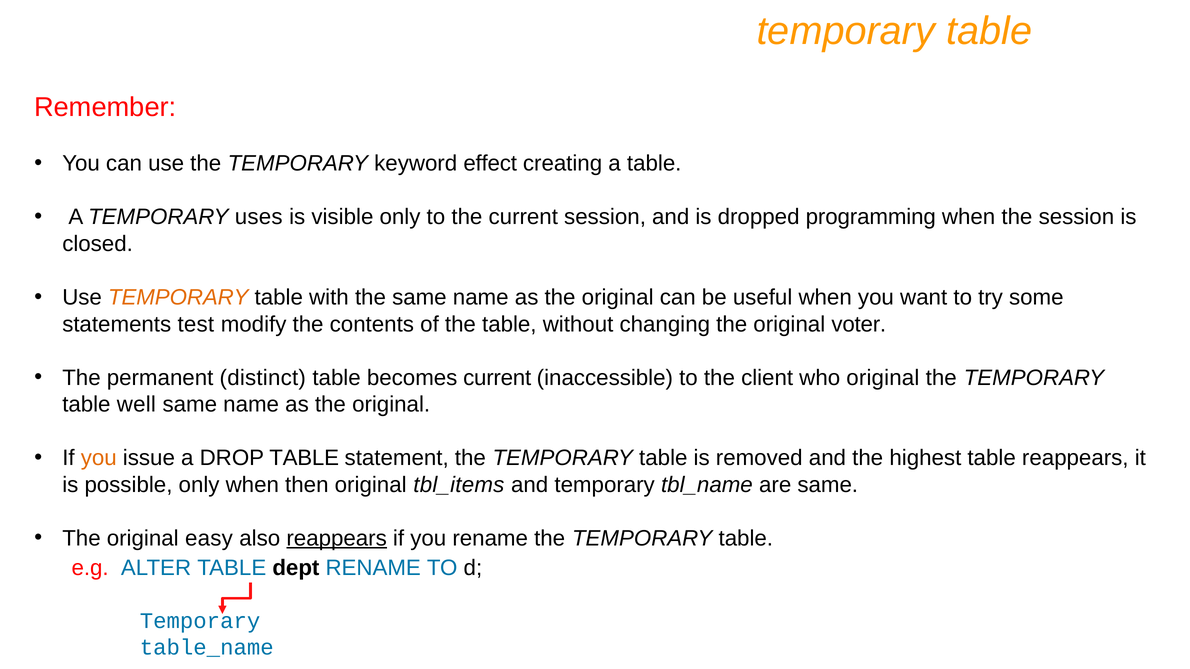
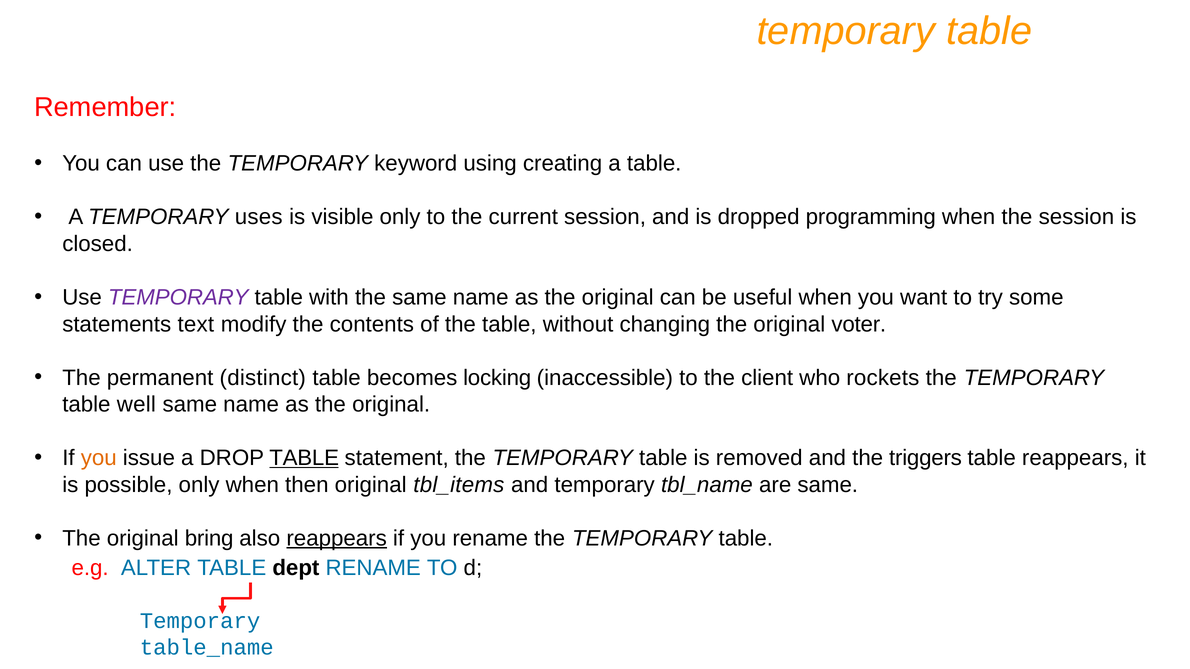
effect: effect -> using
TEMPORARY at (178, 298) colour: orange -> purple
test: test -> text
becomes current: current -> locking
who original: original -> rockets
TABLE at (304, 458) underline: none -> present
highest: highest -> triggers
easy: easy -> bring
